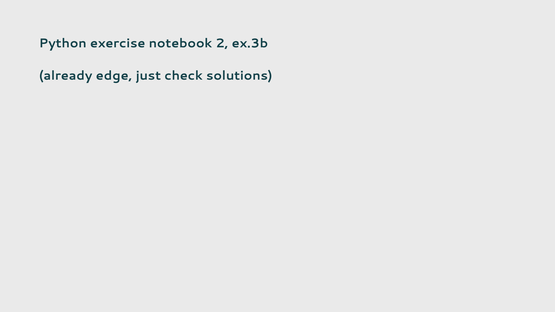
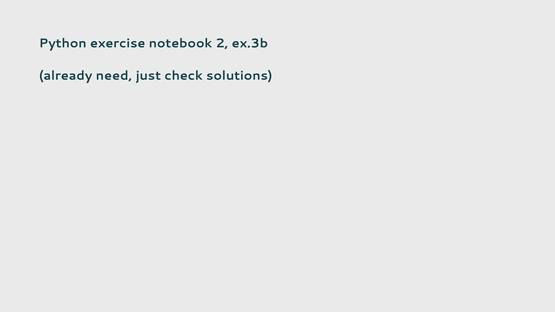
edge: edge -> need
